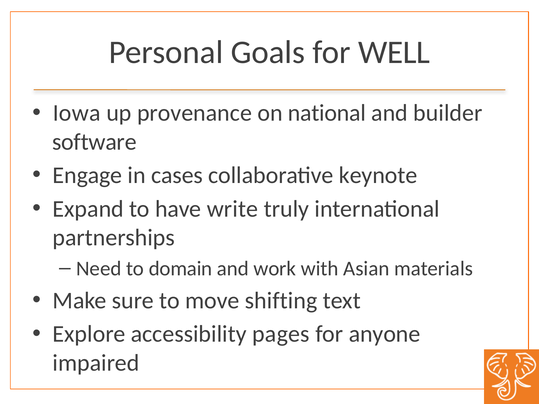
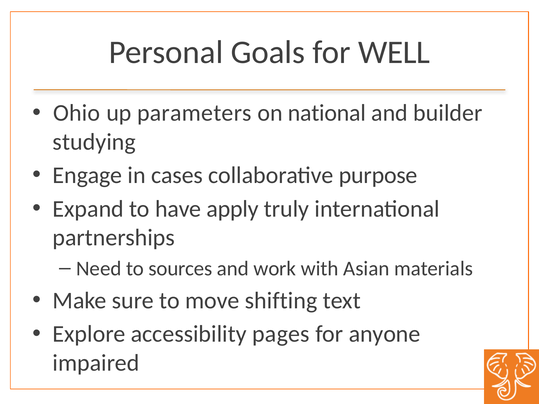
Iowa: Iowa -> Ohio
provenance: provenance -> parameters
software: software -> studying
keynote: keynote -> purpose
write: write -> apply
domain: domain -> sources
